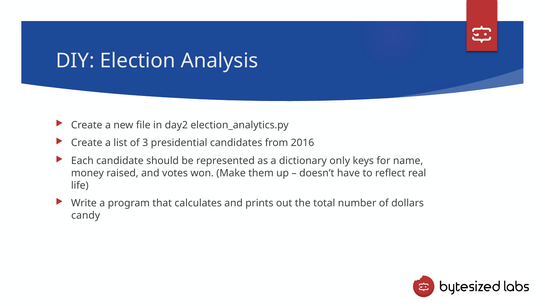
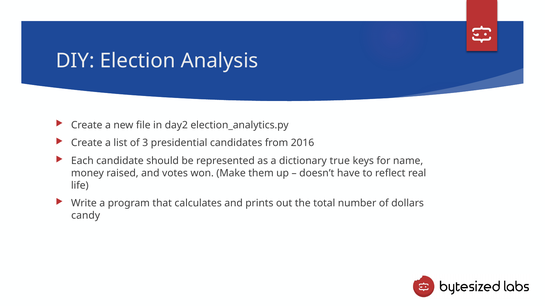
only: only -> true
